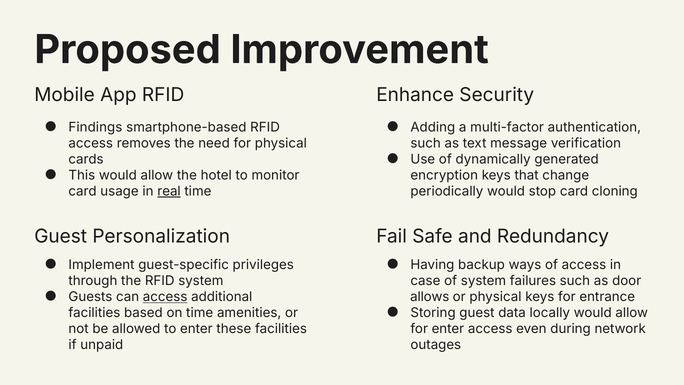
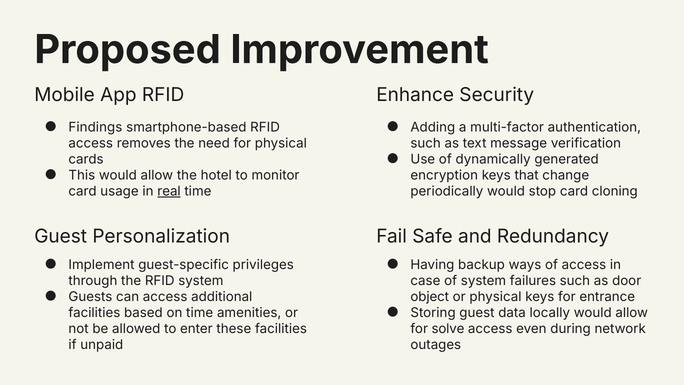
access at (165, 297) underline: present -> none
allows: allows -> object
for enter: enter -> solve
